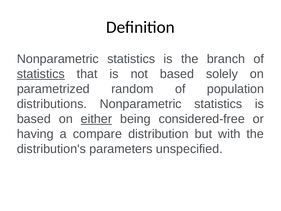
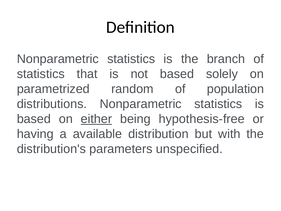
statistics at (41, 74) underline: present -> none
considered-free: considered-free -> hypothesis-free
compare: compare -> available
